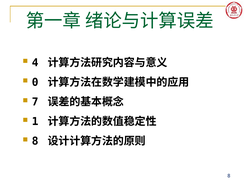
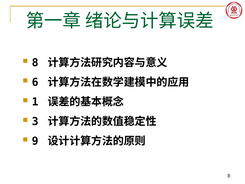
4 at (35, 63): 4 -> 8
0: 0 -> 6
7: 7 -> 1
1: 1 -> 3
8 at (35, 141): 8 -> 9
